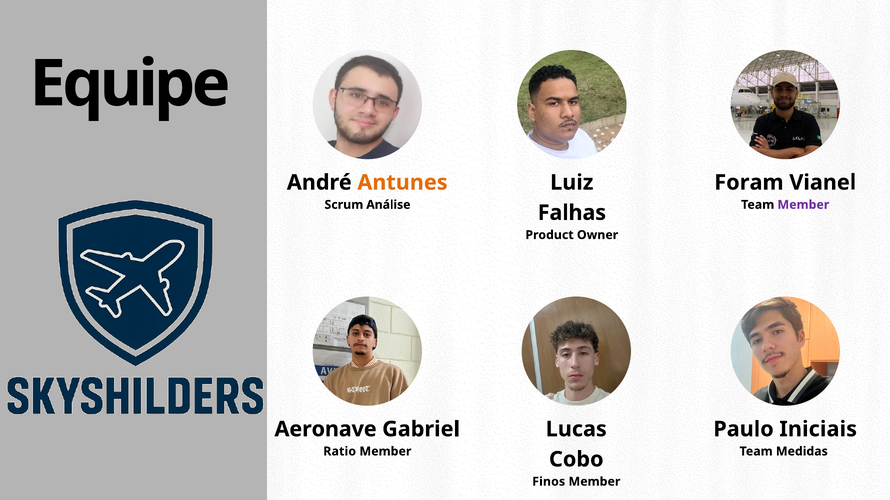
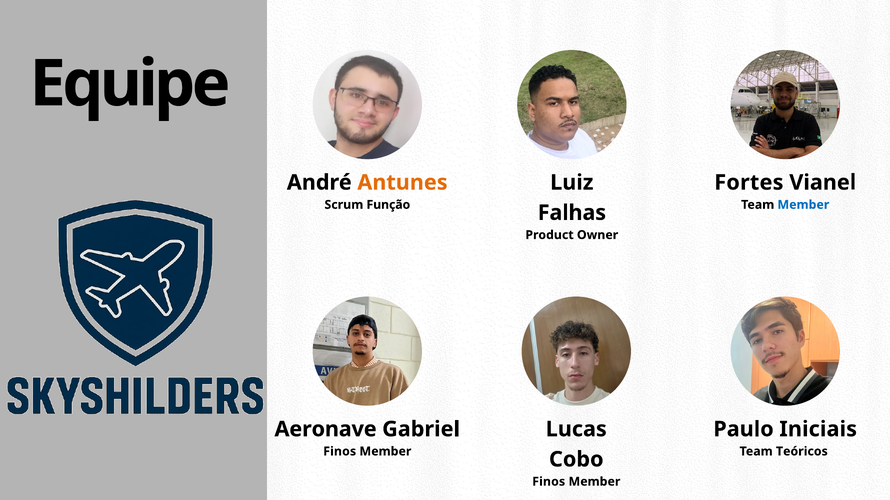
Foram: Foram -> Fortes
Análise: Análise -> Função
Member at (803, 205) colour: purple -> blue
Ratio at (340, 452): Ratio -> Finos
Medidas: Medidas -> Teóricos
